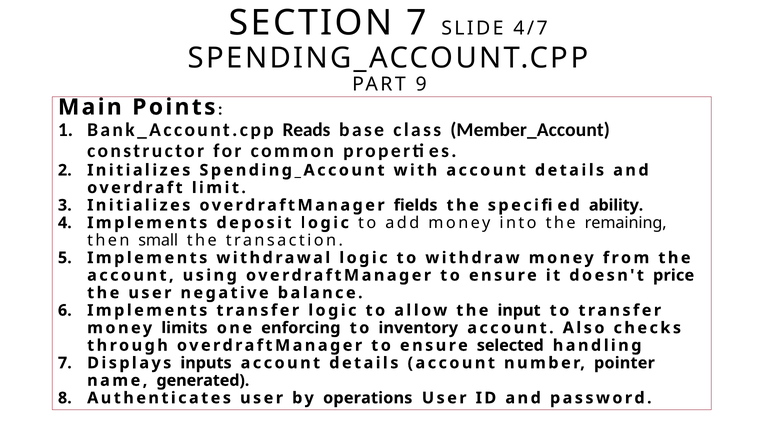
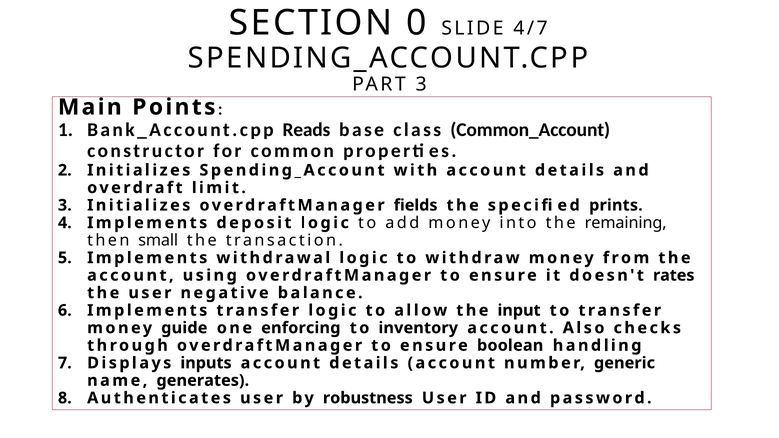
SECTION 7: 7 -> 0
PART 9: 9 -> 3
Member_Account: Member_Account -> Common_Account
ability: ability -> prints
price: price -> rates
limits: limits -> guide
selected: selected -> boolean
pointer: pointer -> generic
generated: generated -> generates
operations: operations -> robustness
